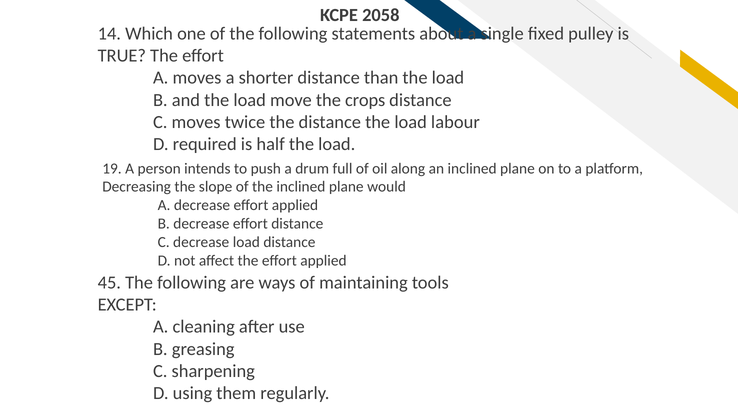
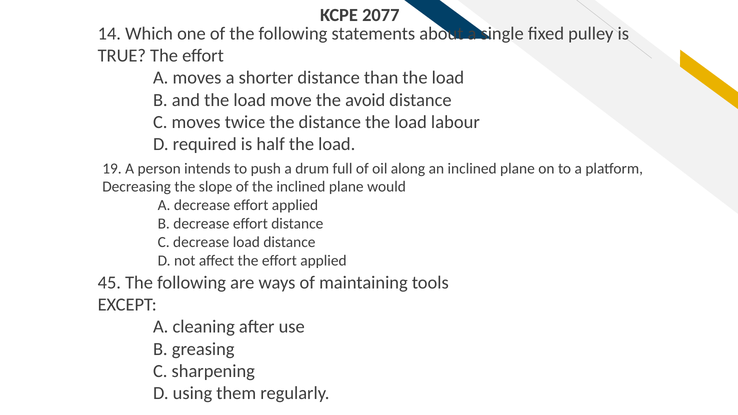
2058: 2058 -> 2077
crops: crops -> avoid
